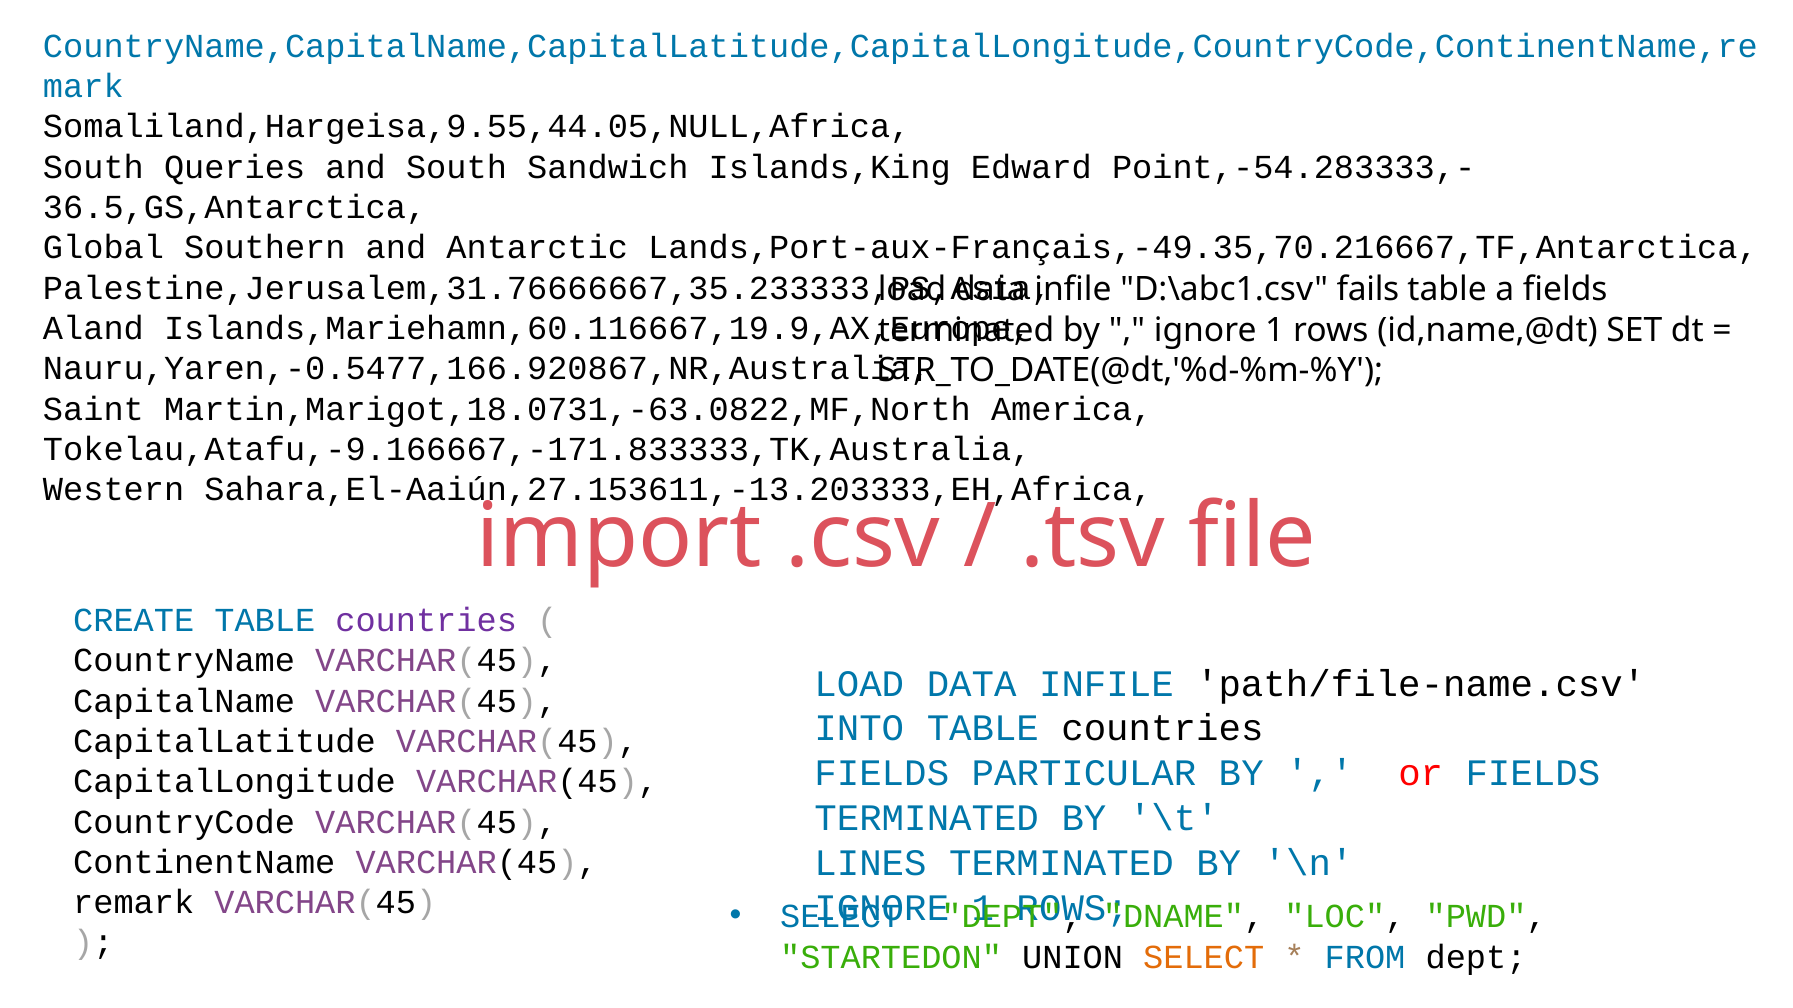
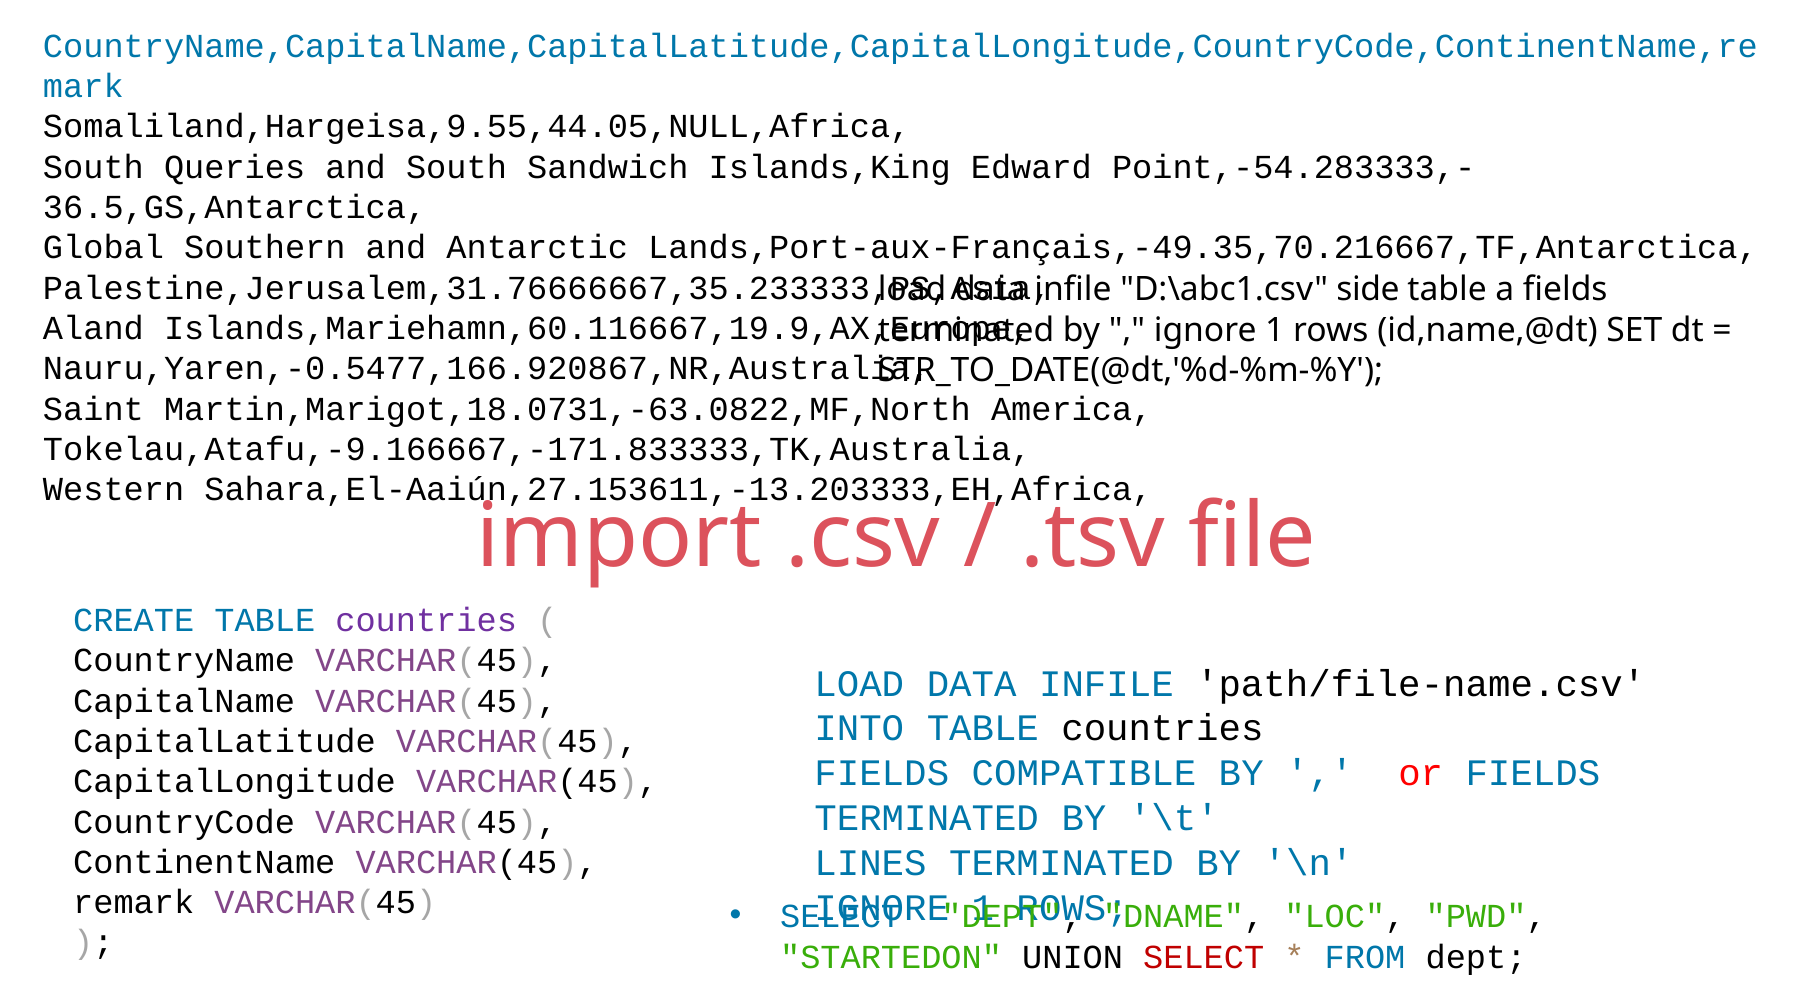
fails: fails -> side
PARTICULAR: PARTICULAR -> COMPATIBLE
SELECT at (1204, 957) colour: orange -> red
